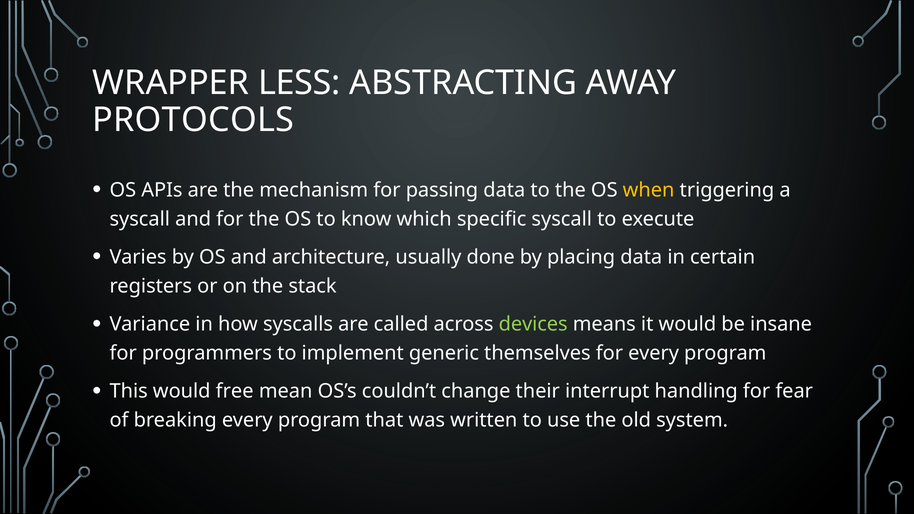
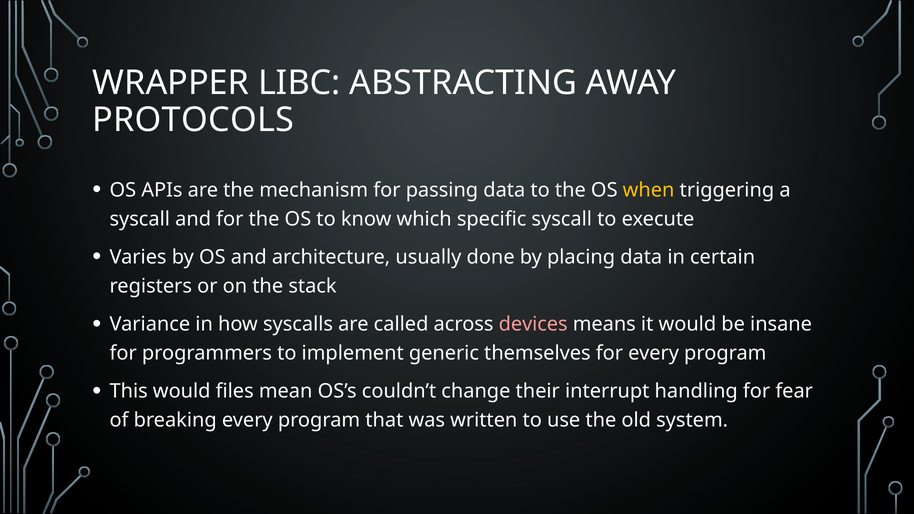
LESS: LESS -> LIBC
devices colour: light green -> pink
free: free -> files
